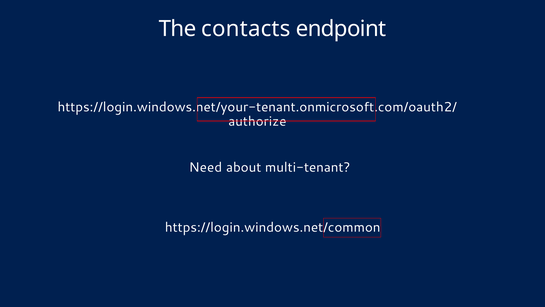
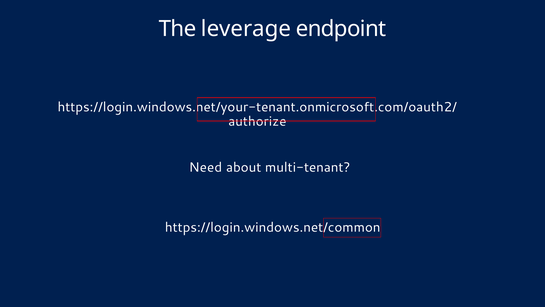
contacts: contacts -> leverage
